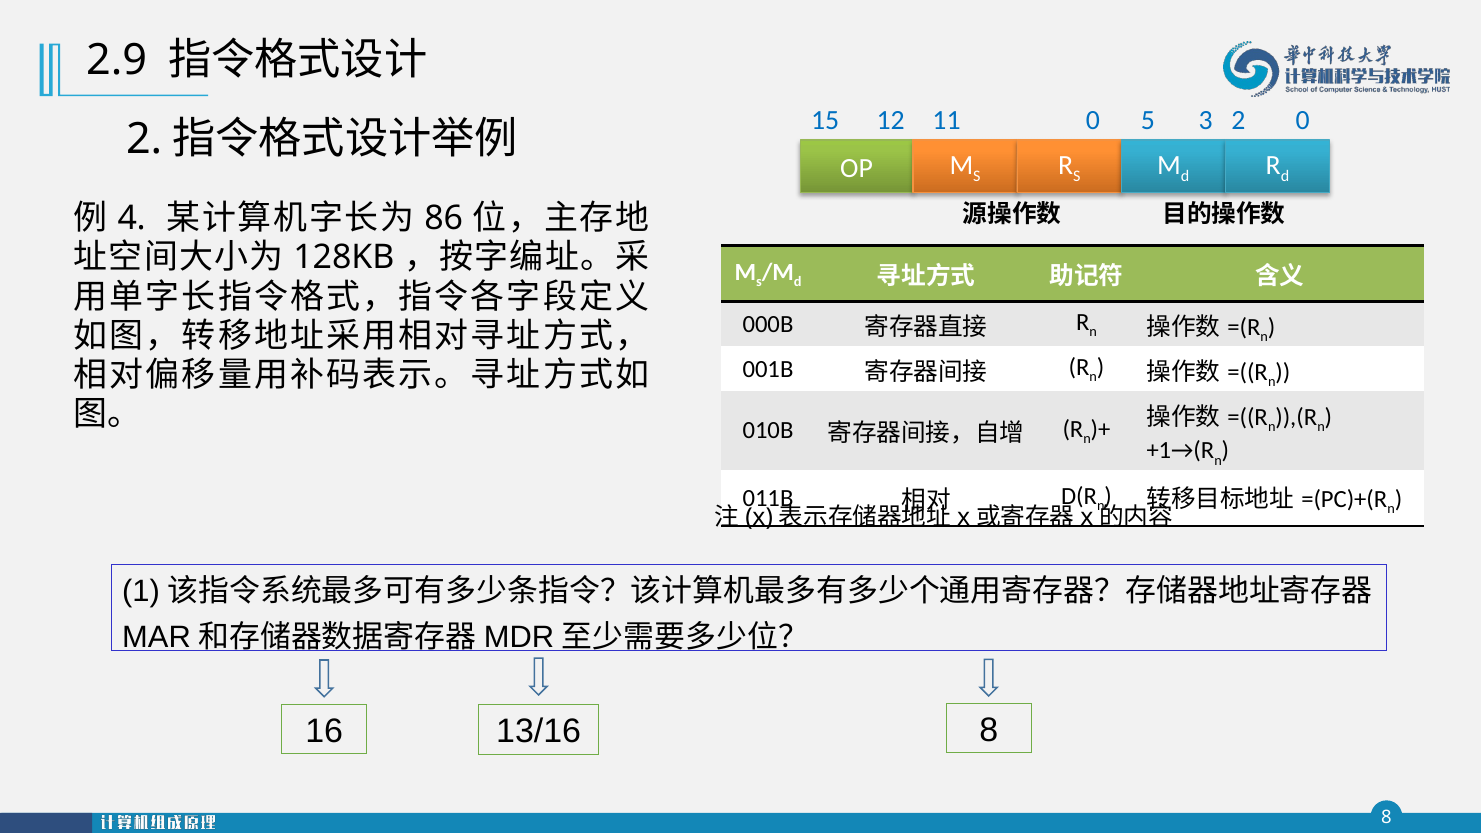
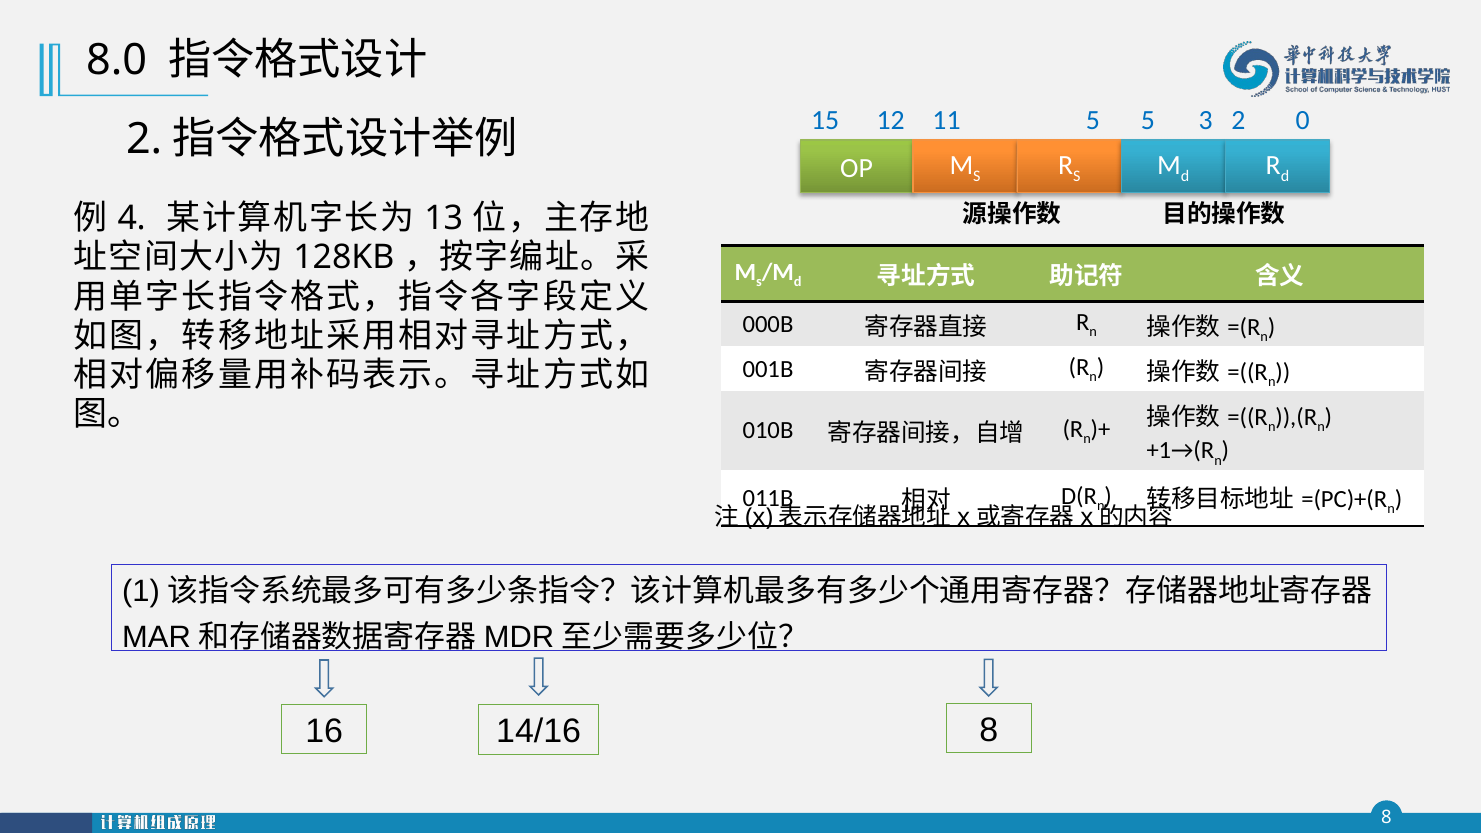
2.9: 2.9 -> 8.0
11 0: 0 -> 5
86: 86 -> 13
13/16: 13/16 -> 14/16
